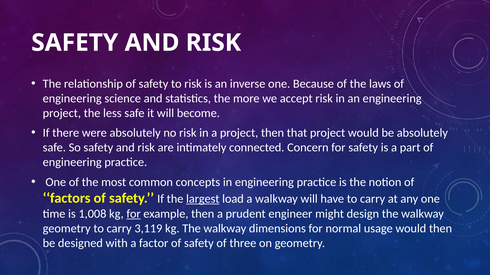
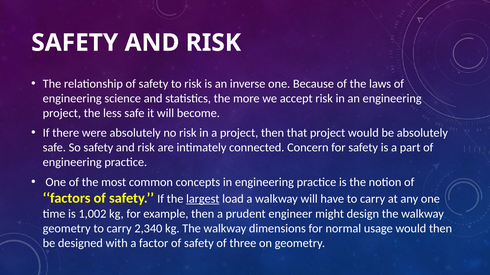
1,008: 1,008 -> 1,002
for at (134, 214) underline: present -> none
3,119: 3,119 -> 2,340
